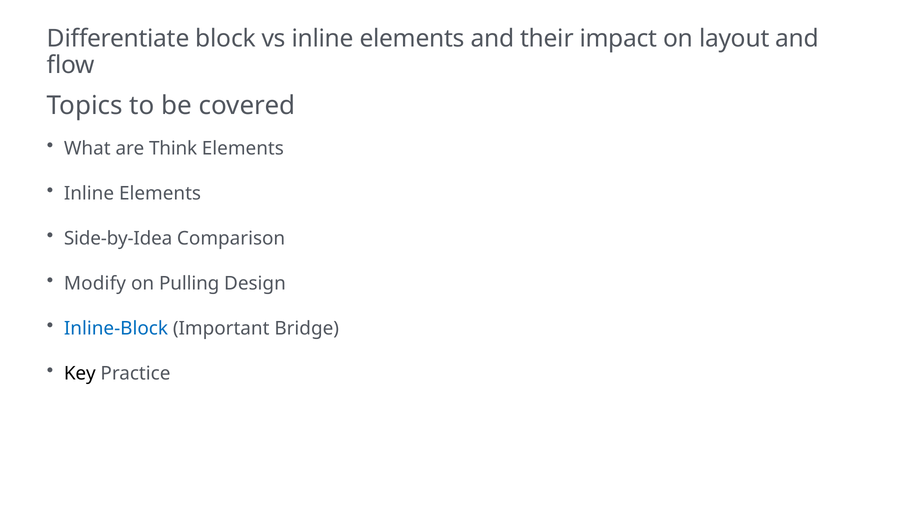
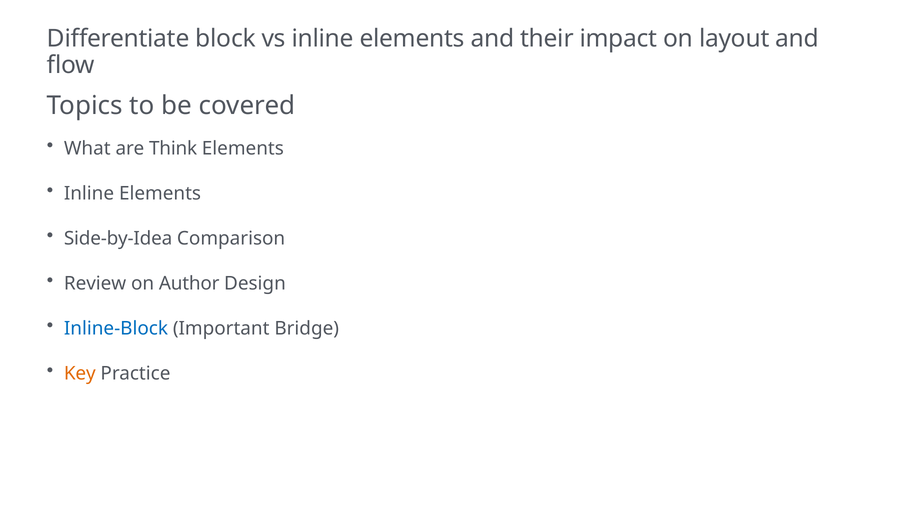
Modify: Modify -> Review
Pulling: Pulling -> Author
Key colour: black -> orange
